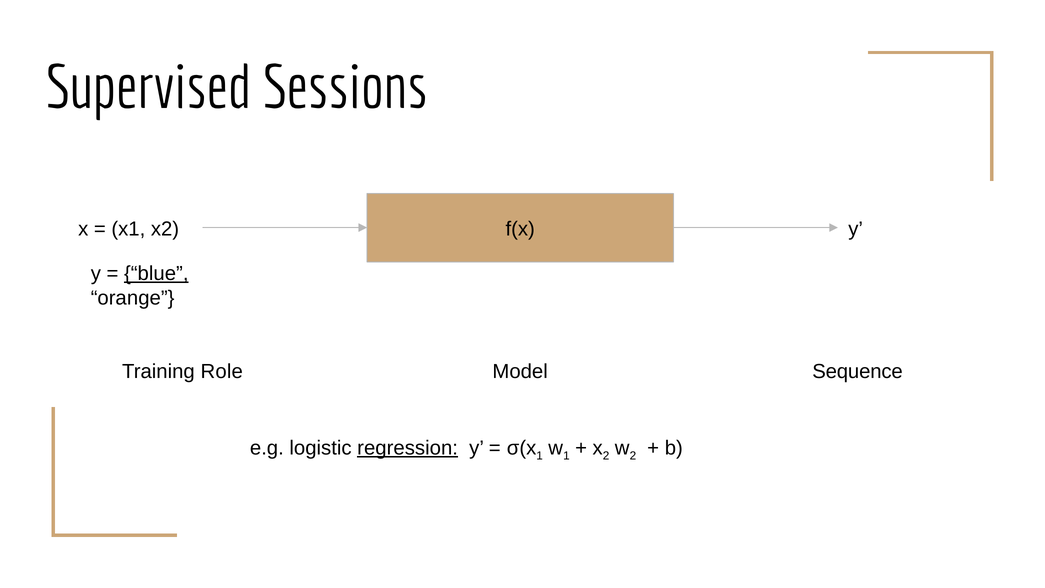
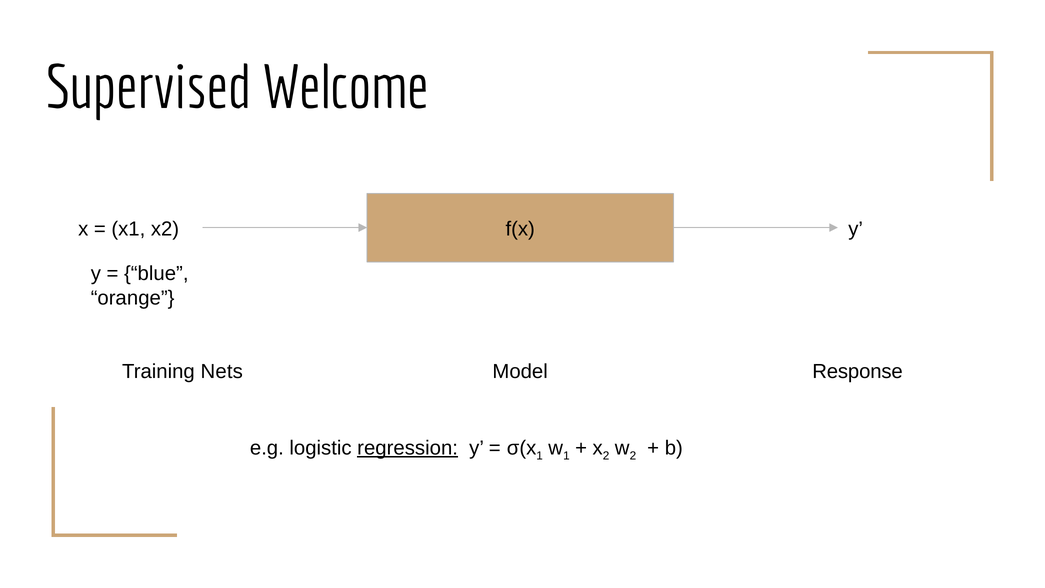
Sessions: Sessions -> Welcome
blue underline: present -> none
Role: Role -> Nets
Sequence: Sequence -> Response
